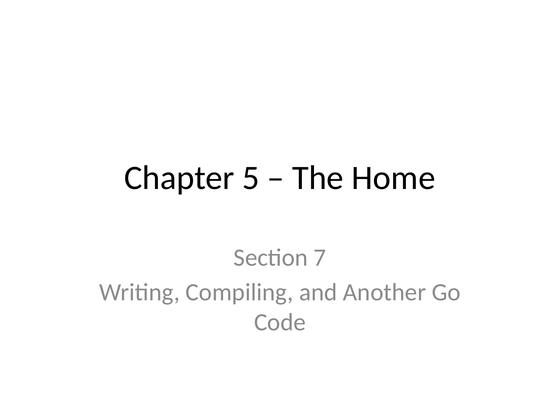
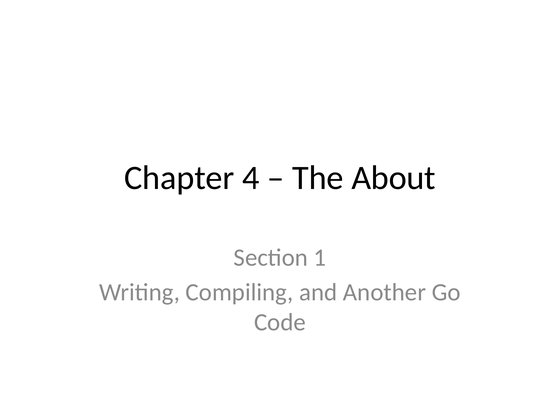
5: 5 -> 4
Home: Home -> About
7: 7 -> 1
